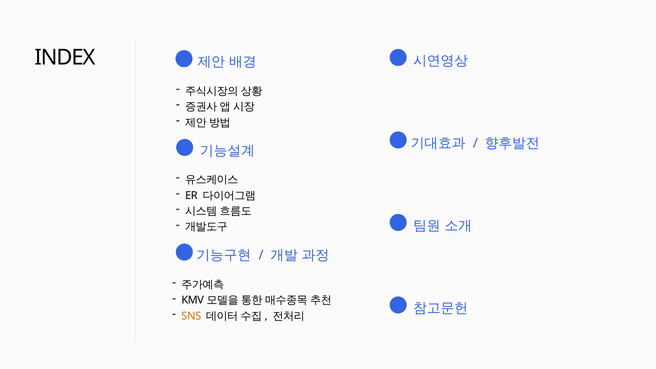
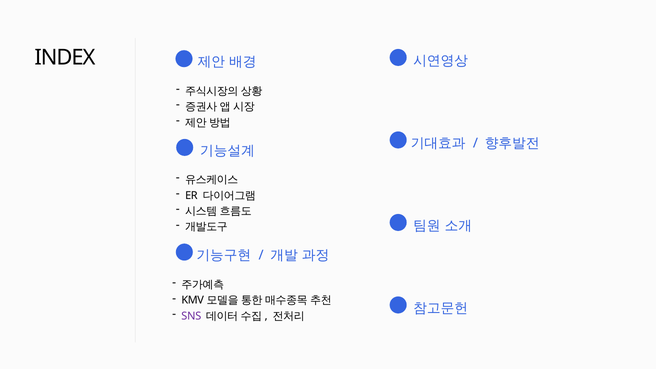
SNS colour: orange -> purple
